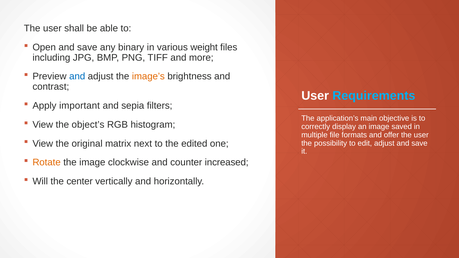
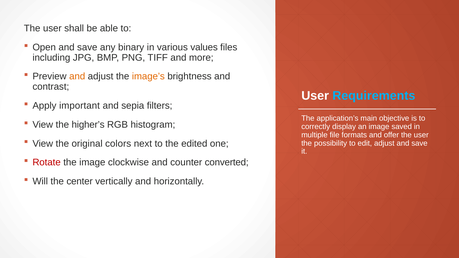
weight: weight -> values
and at (77, 77) colour: blue -> orange
object’s: object’s -> higher’s
matrix: matrix -> colors
Rotate colour: orange -> red
increased: increased -> converted
